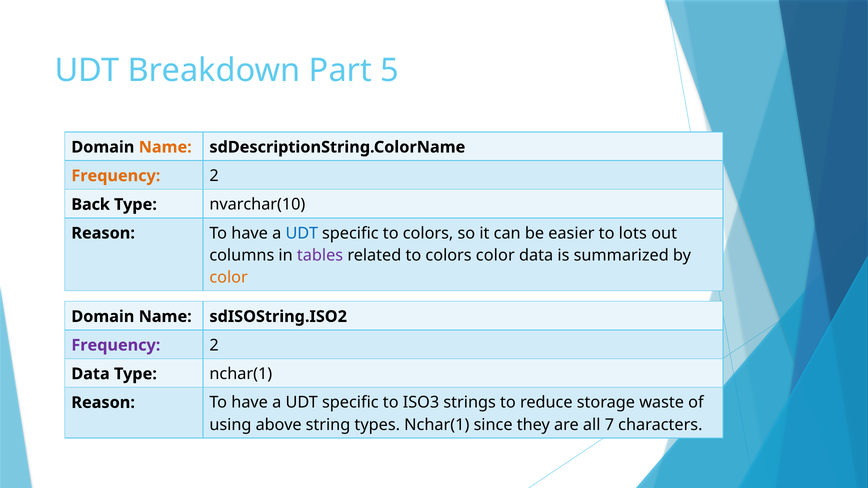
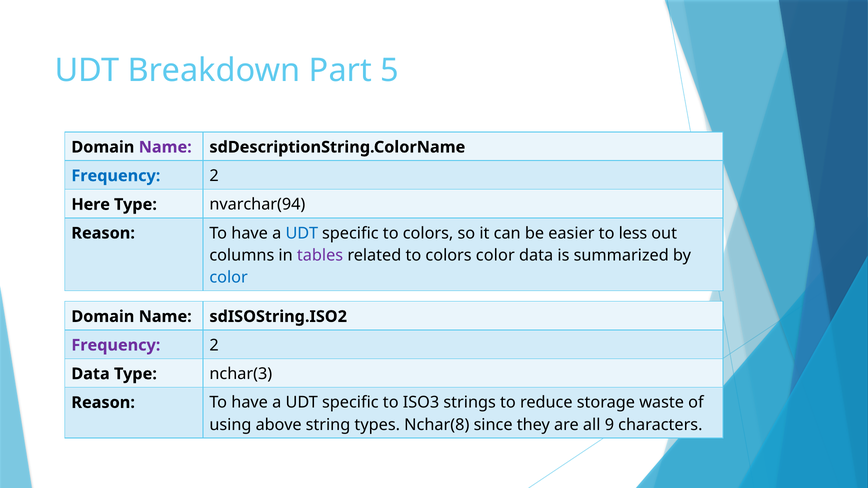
Name at (165, 147) colour: orange -> purple
Frequency at (116, 176) colour: orange -> blue
Back: Back -> Here
nvarchar(10: nvarchar(10 -> nvarchar(94
lots: lots -> less
color at (229, 278) colour: orange -> blue
Type nchar(1: nchar(1 -> nchar(3
types Nchar(1: Nchar(1 -> Nchar(8
7: 7 -> 9
